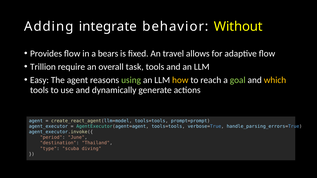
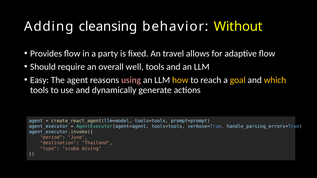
integrate: integrate -> cleansing
bears: bears -> party
Trillion: Trillion -> Should
task: task -> well
using colour: light green -> pink
goal colour: light green -> yellow
